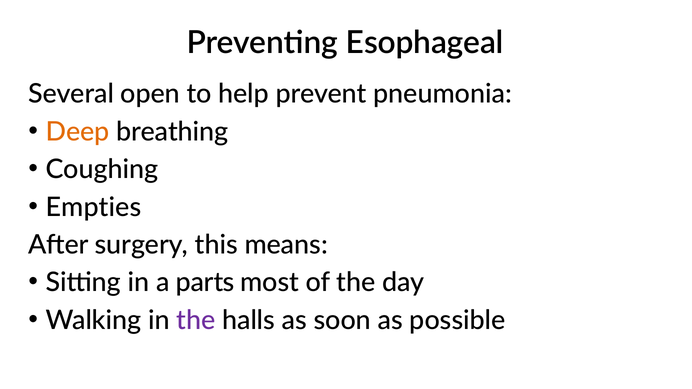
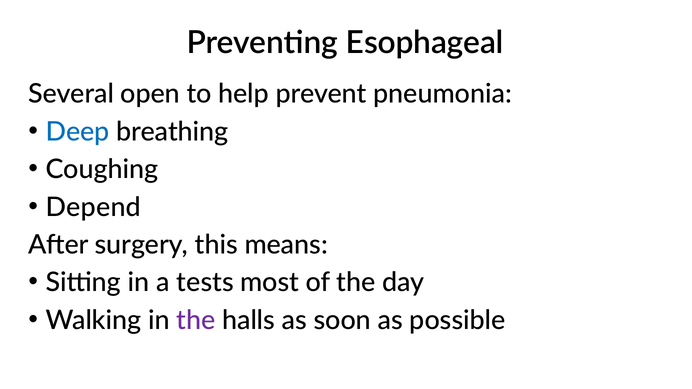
Deep colour: orange -> blue
Empties: Empties -> Depend
parts: parts -> tests
